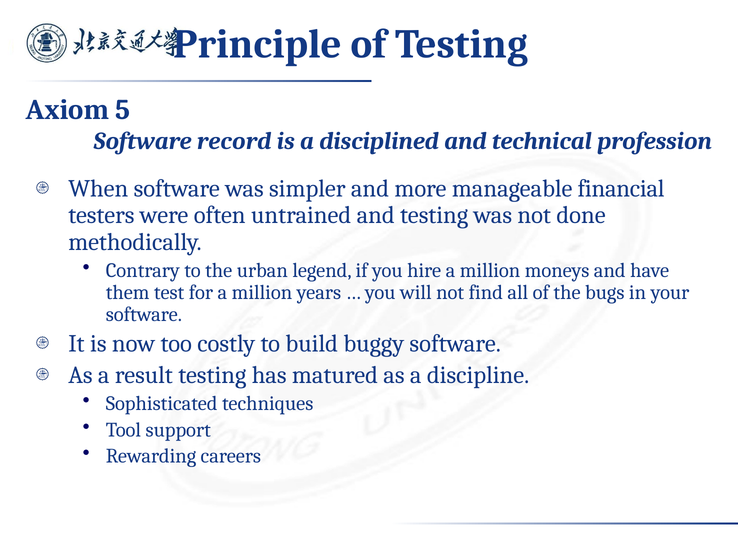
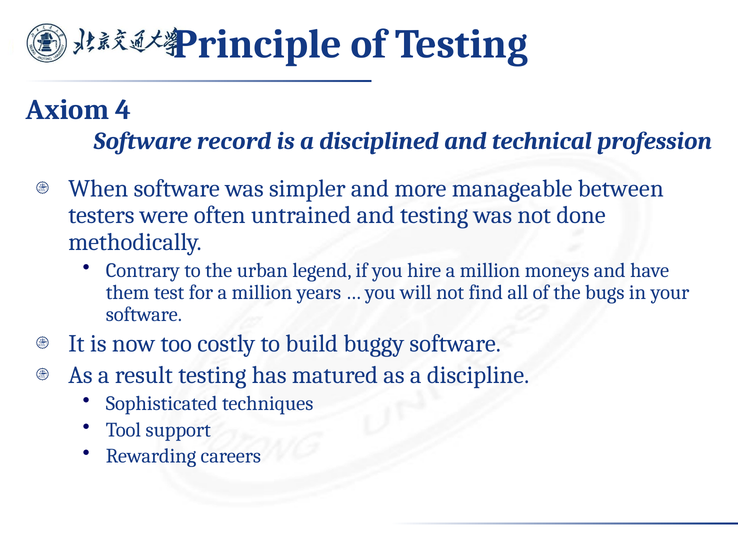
5: 5 -> 4
financial: financial -> between
